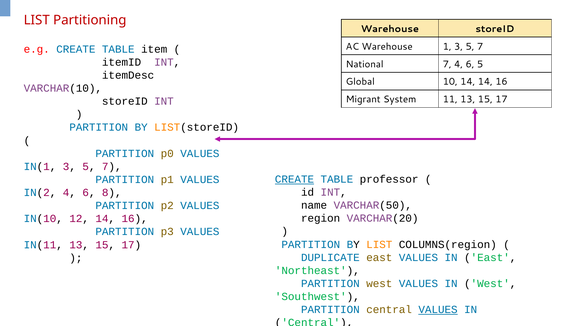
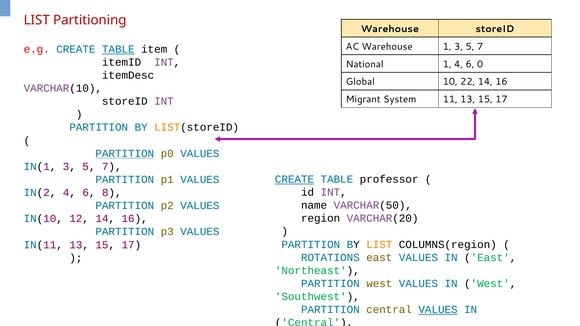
TABLE at (118, 49) underline: none -> present
National 7: 7 -> 1
6 5: 5 -> 0
10 14: 14 -> 22
PARTITION at (125, 154) underline: none -> present
DUPLICATE: DUPLICATE -> ROTATIONS
